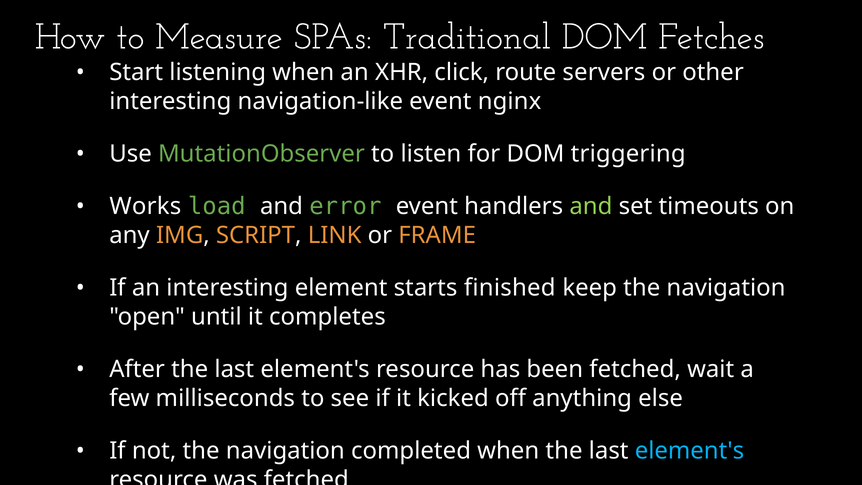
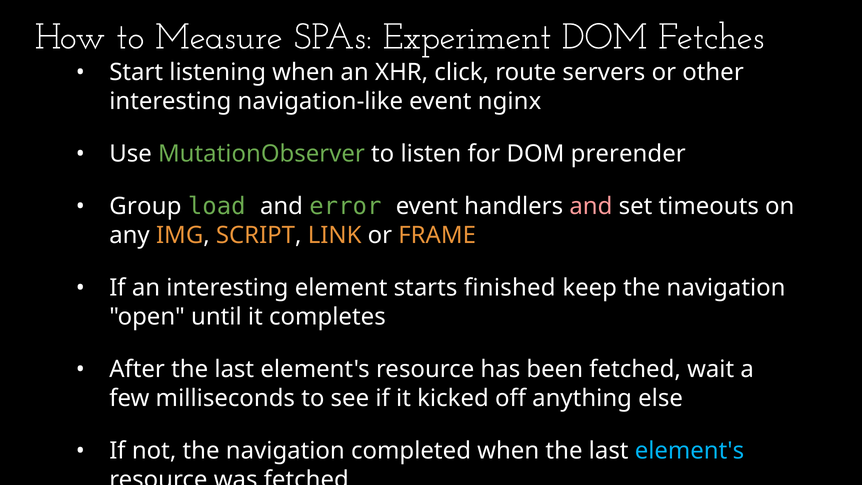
Traditional: Traditional -> Experiment
triggering: triggering -> prerender
Works: Works -> Group
and at (591, 207) colour: light green -> pink
